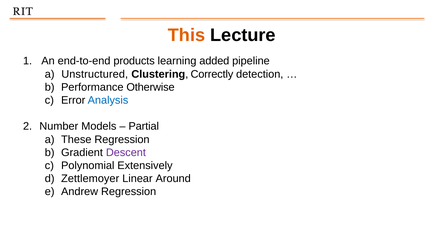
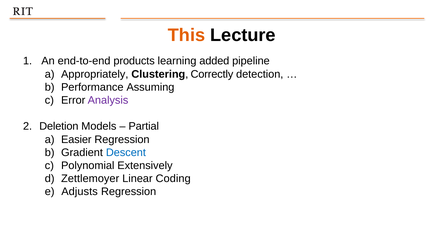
Unstructured: Unstructured -> Appropriately
Otherwise: Otherwise -> Assuming
Analysis colour: blue -> purple
Number: Number -> Deletion
These: These -> Easier
Descent colour: purple -> blue
Around: Around -> Coding
Andrew: Andrew -> Adjusts
